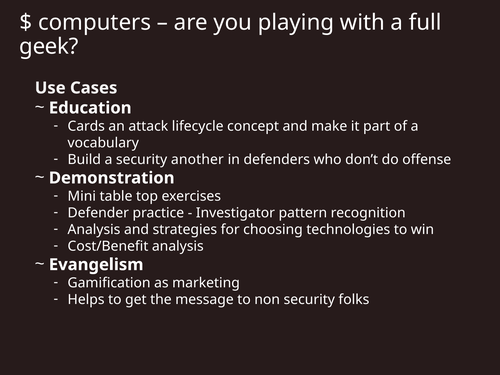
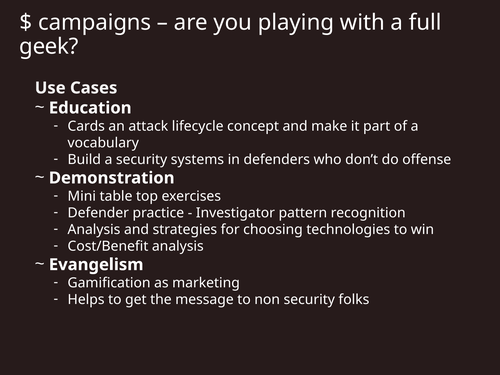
computers: computers -> campaigns
another: another -> systems
